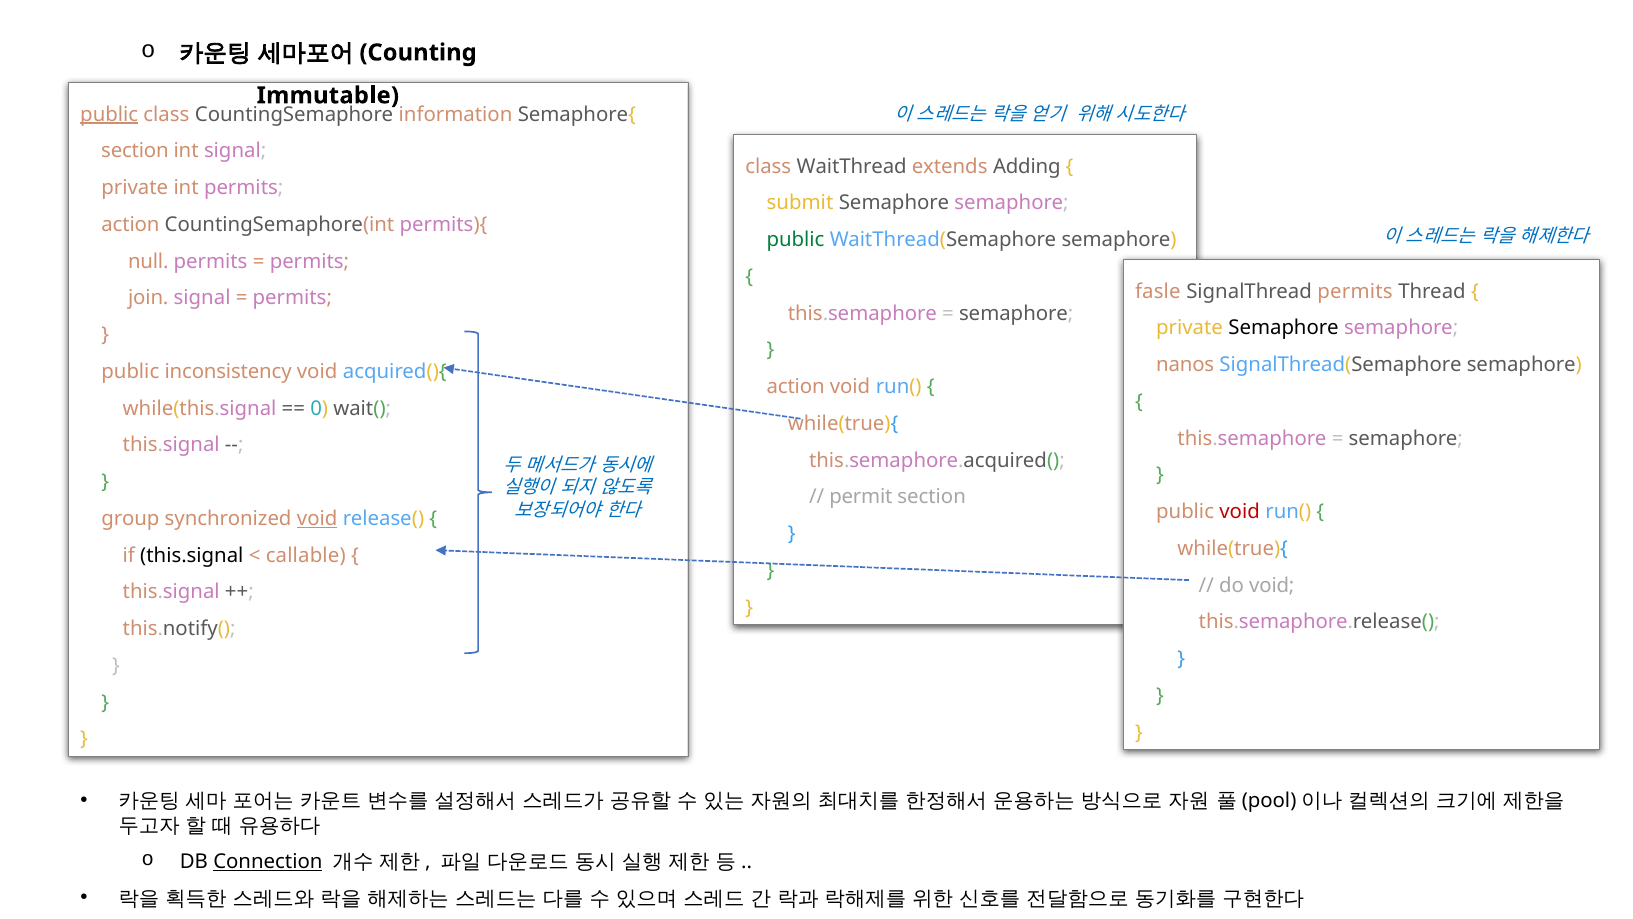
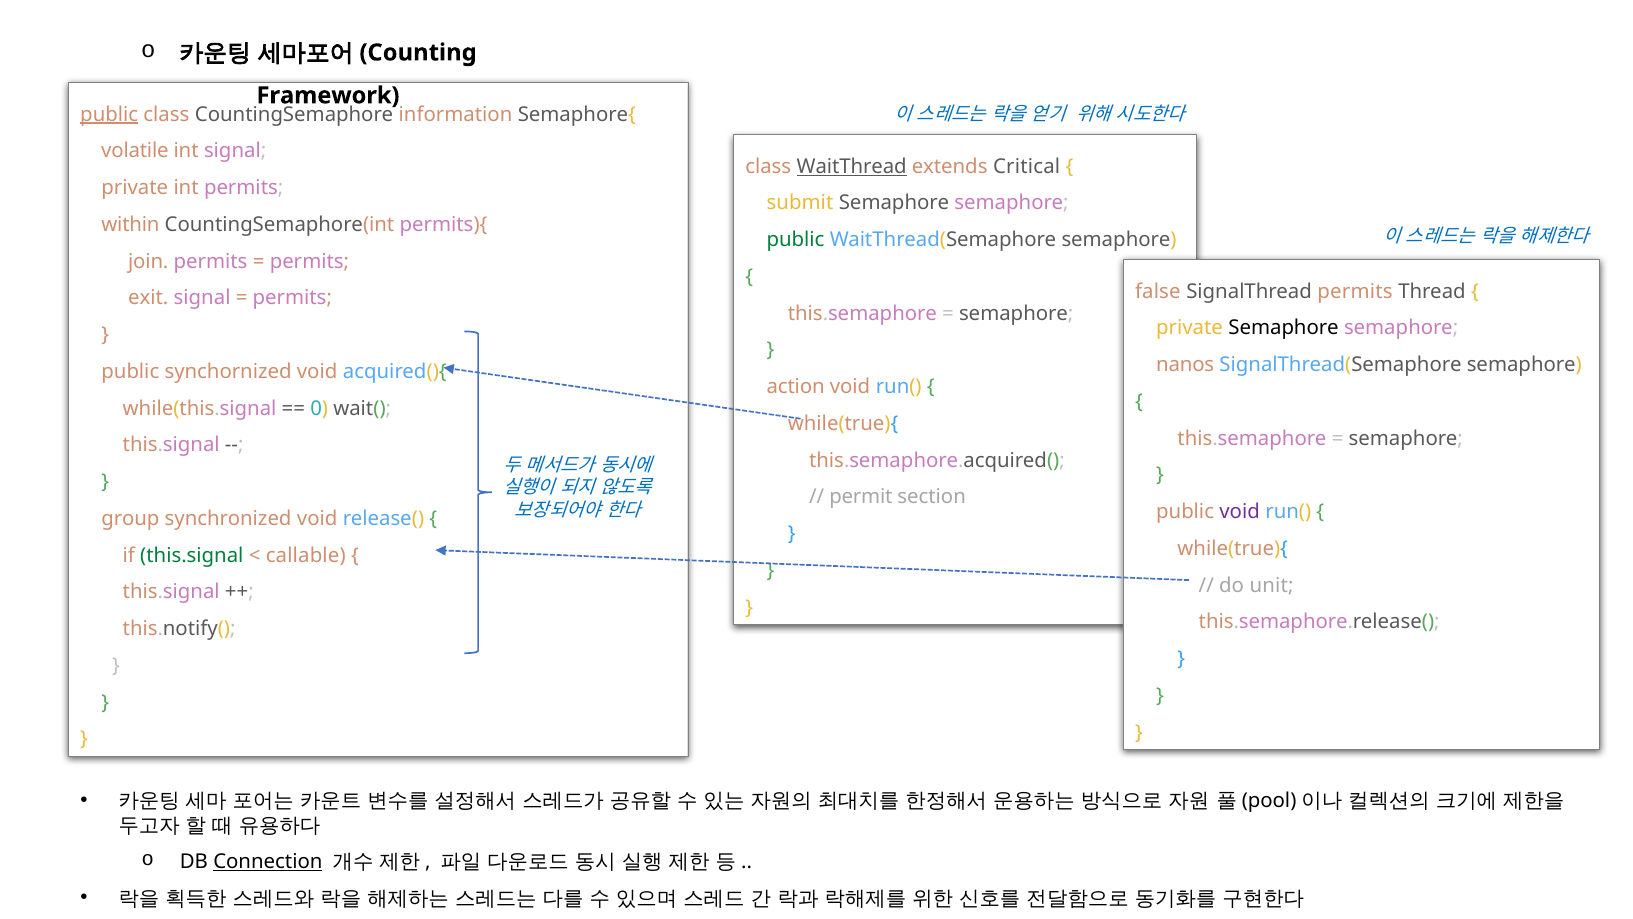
Immutable: Immutable -> Framework
section at (135, 151): section -> volatile
WaitThread underline: none -> present
Adding: Adding -> Critical
action at (130, 224): action -> within
null: null -> join
fasle: fasle -> false
join: join -> exit
inconsistency: inconsistency -> synchornized
void at (1240, 512) colour: red -> purple
void at (317, 518) underline: present -> none
this.signal at (192, 555) colour: black -> green
do void: void -> unit
